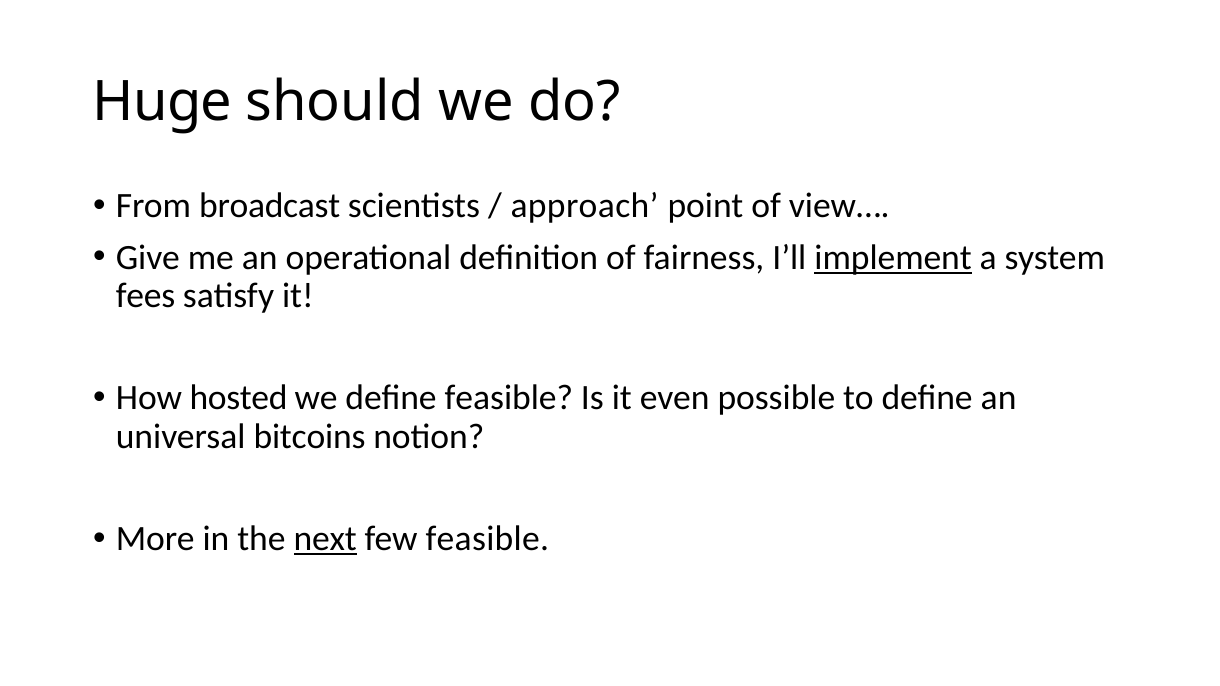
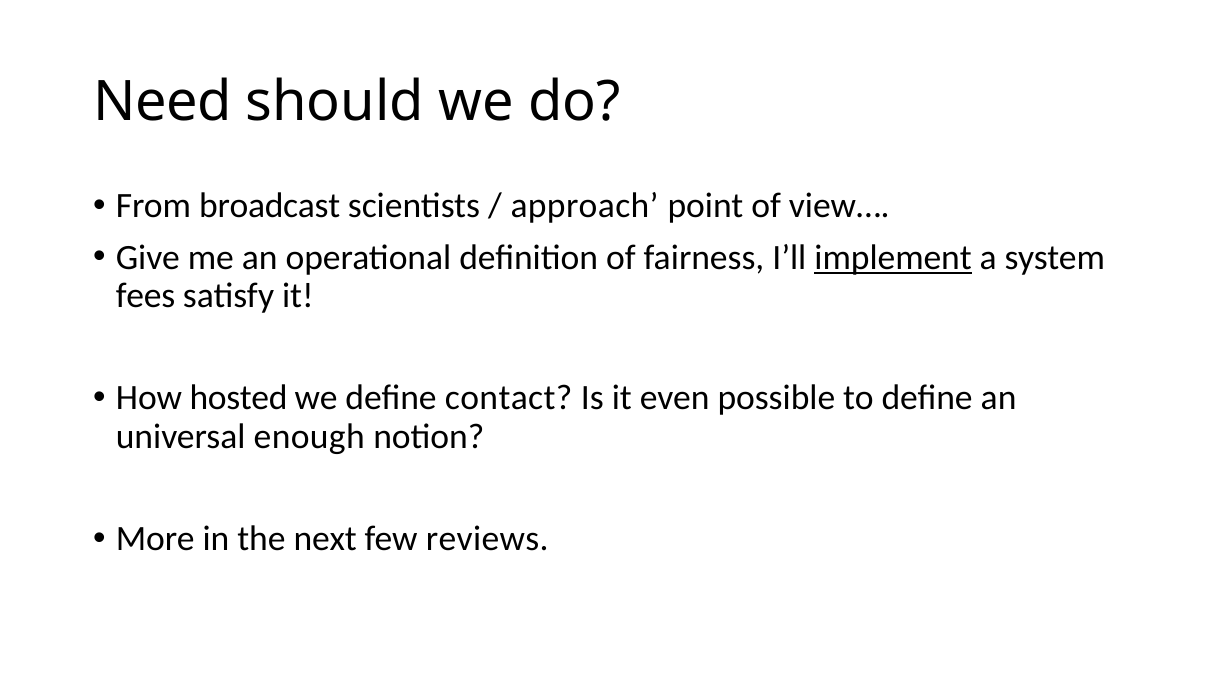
Huge: Huge -> Need
define feasible: feasible -> contact
bitcoins: bitcoins -> enough
next underline: present -> none
few feasible: feasible -> reviews
